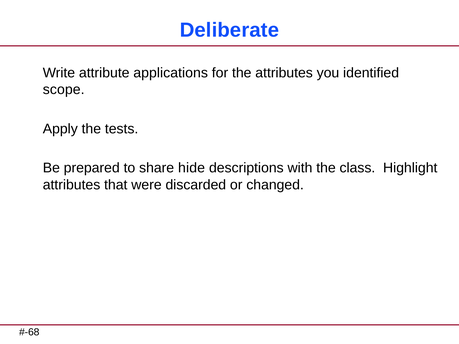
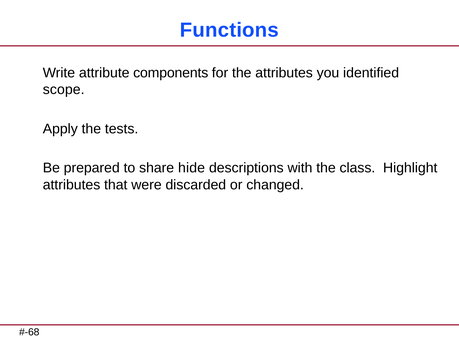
Deliberate: Deliberate -> Functions
applications: applications -> components
